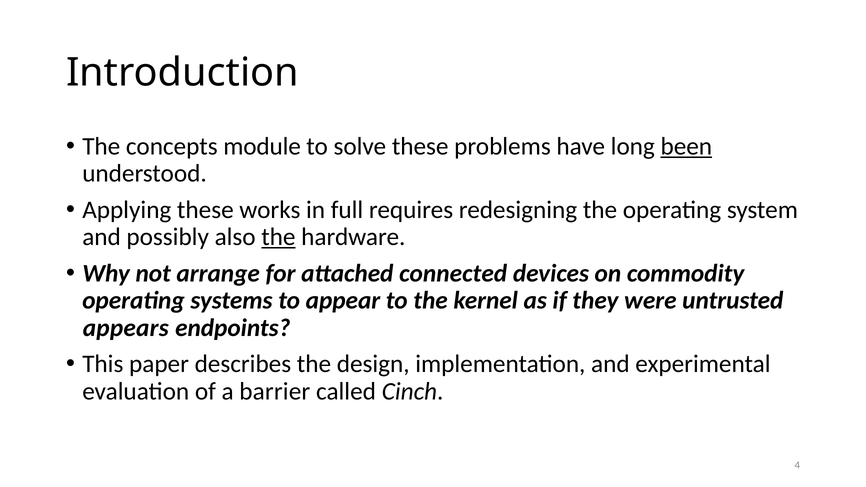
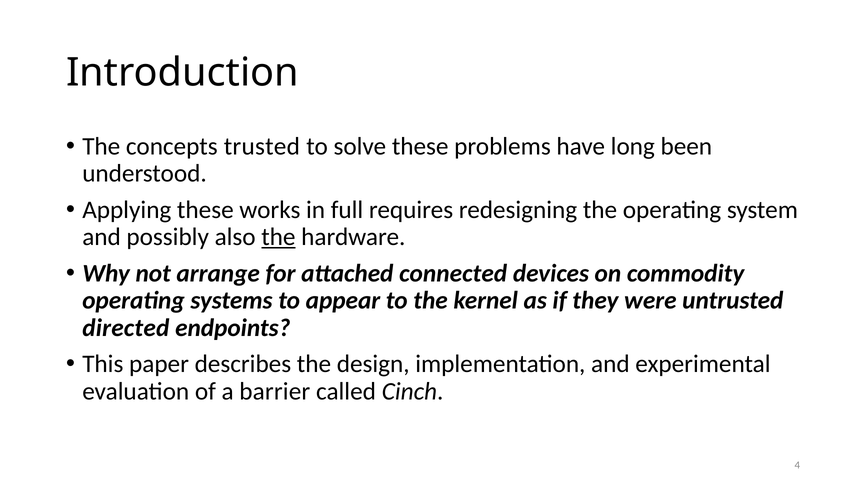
module: module -> trusted
been underline: present -> none
appears: appears -> directed
